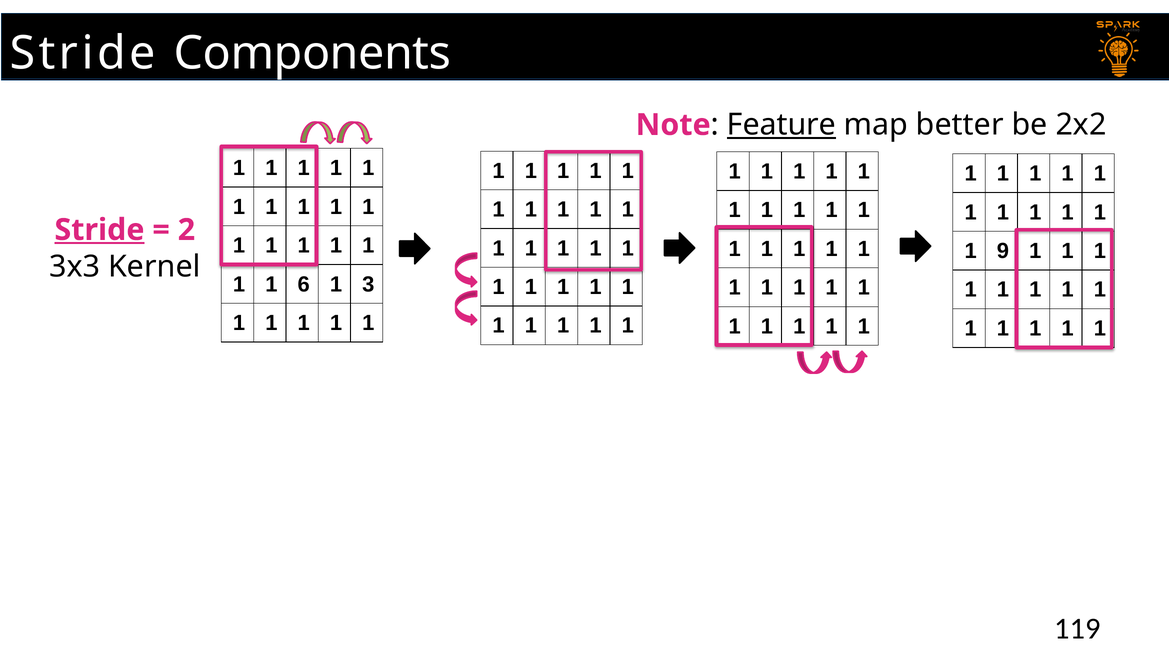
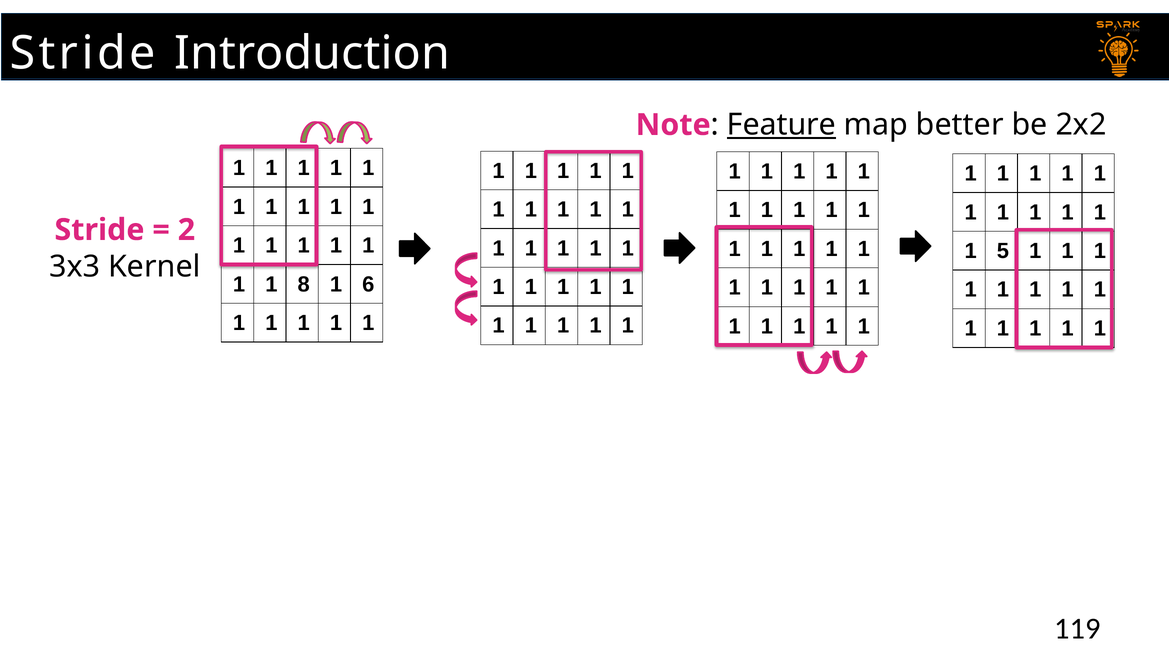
Components: Components -> Introduction
Stride at (99, 230) underline: present -> none
9: 9 -> 5
6: 6 -> 8
3: 3 -> 6
